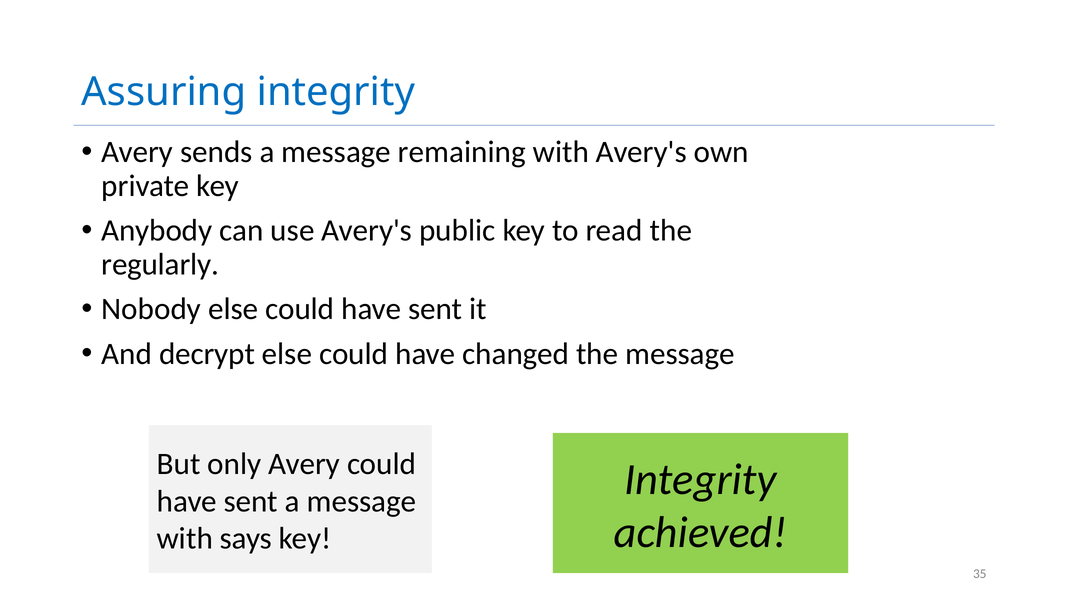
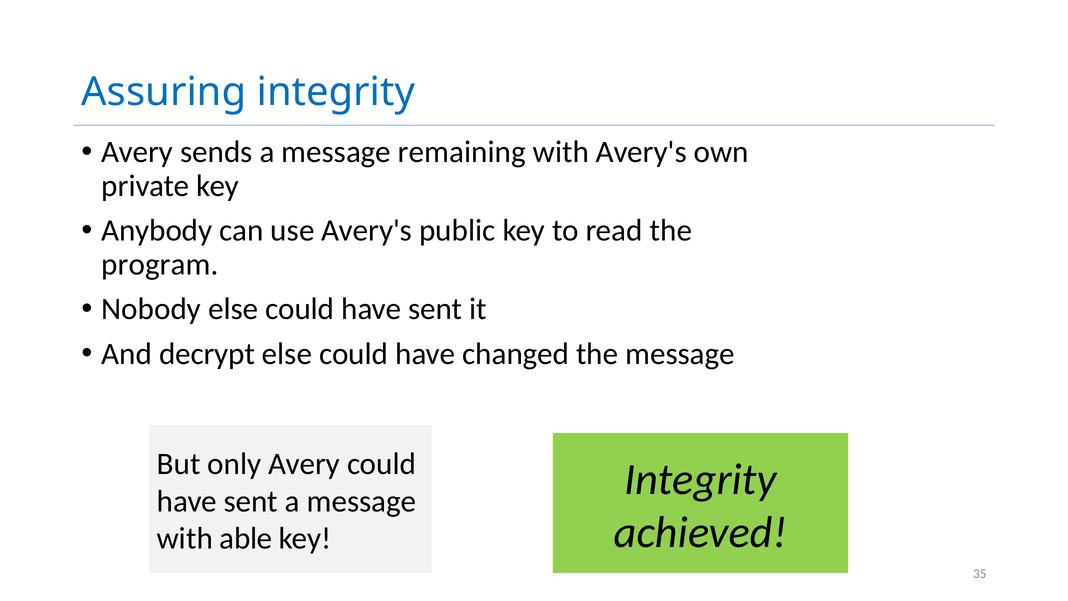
regularly: regularly -> program
says: says -> able
